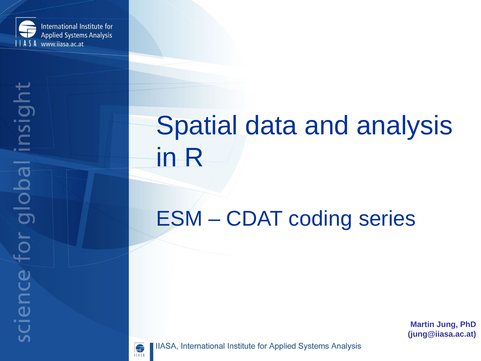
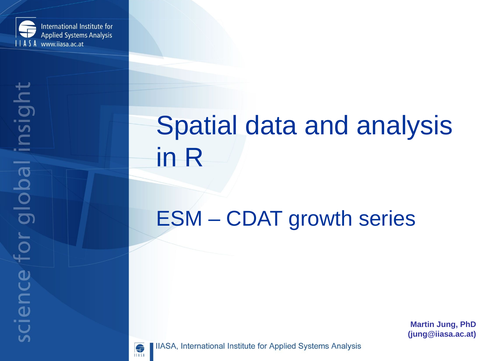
coding: coding -> growth
